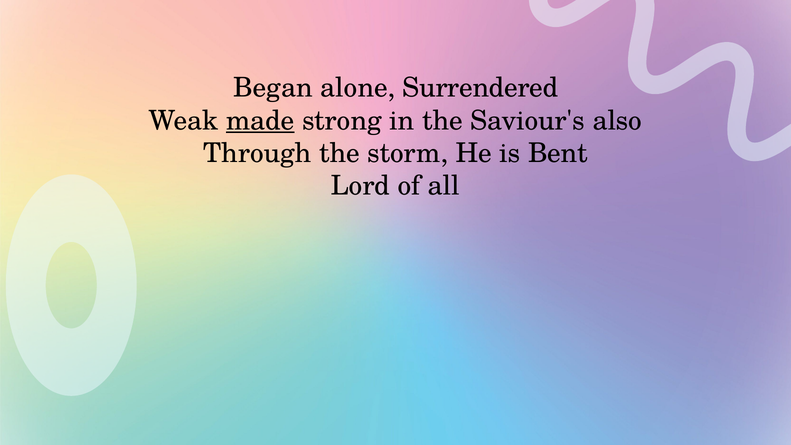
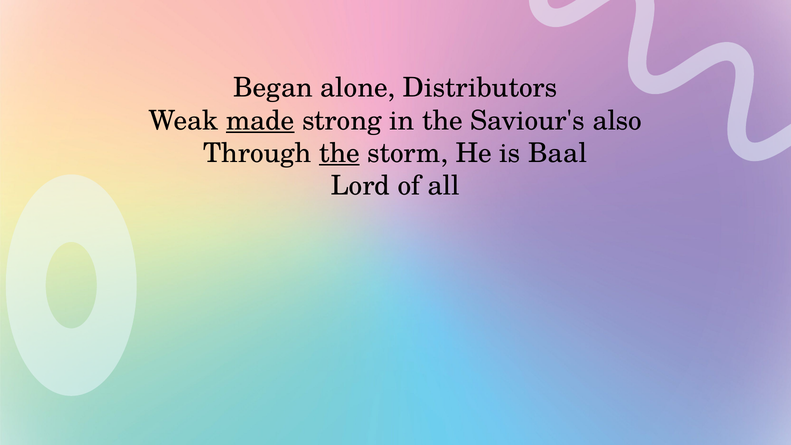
Surrendered: Surrendered -> Distributors
the at (339, 153) underline: none -> present
Bent: Bent -> Baal
